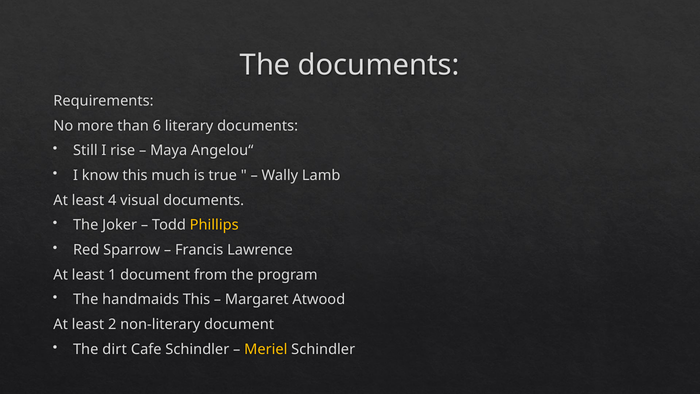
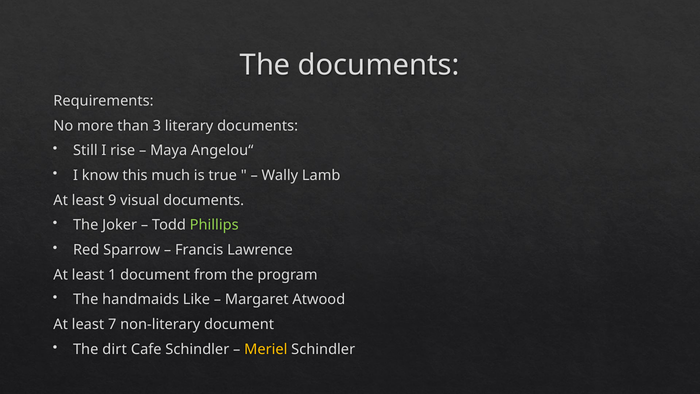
6: 6 -> 3
4: 4 -> 9
Phillips colour: yellow -> light green
handmaids This: This -> Like
2: 2 -> 7
